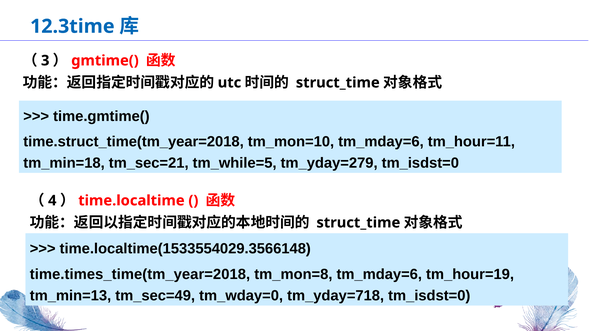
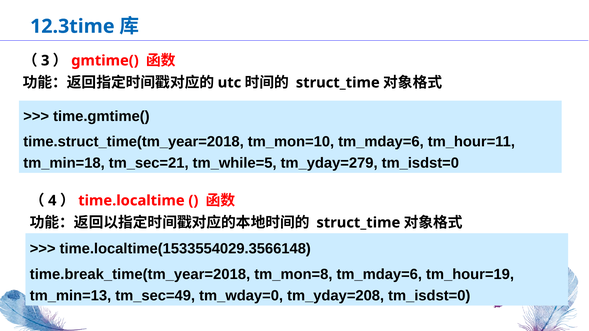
time.times_time(tm_year=2018: time.times_time(tm_year=2018 -> time.break_time(tm_year=2018
tm_yday=718: tm_yday=718 -> tm_yday=208
